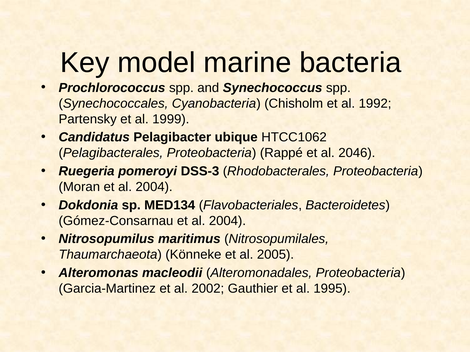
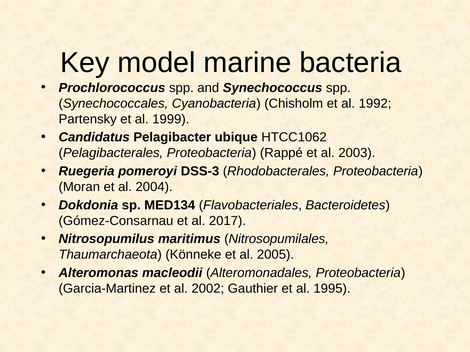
2046: 2046 -> 2003
Gómez-Consarnau et al 2004: 2004 -> 2017
